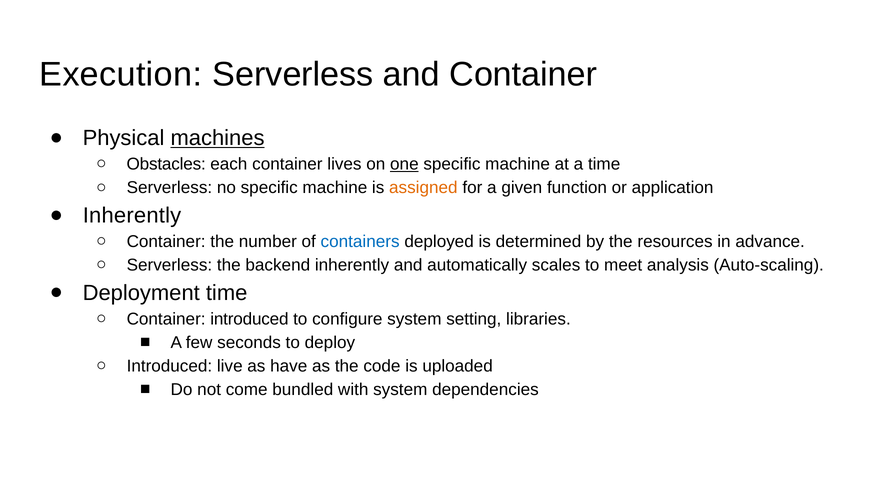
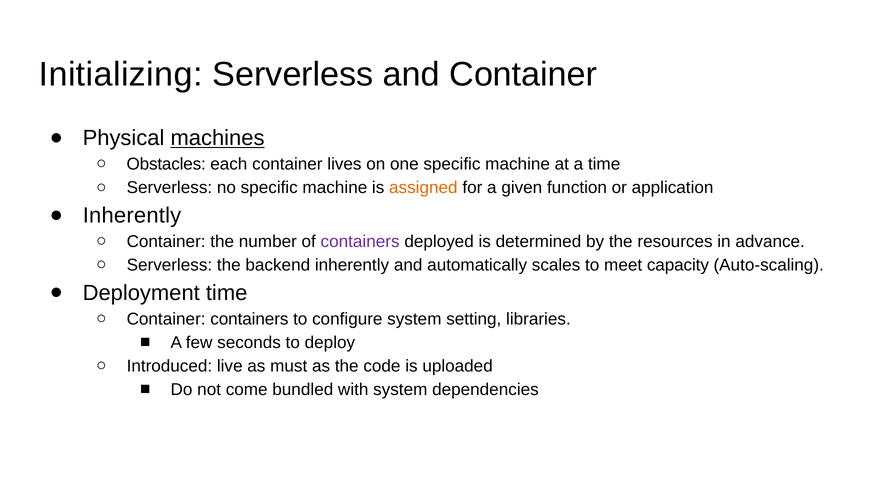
Execution: Execution -> Initializing
one underline: present -> none
containers at (360, 242) colour: blue -> purple
analysis: analysis -> capacity
Container introduced: introduced -> containers
have: have -> must
